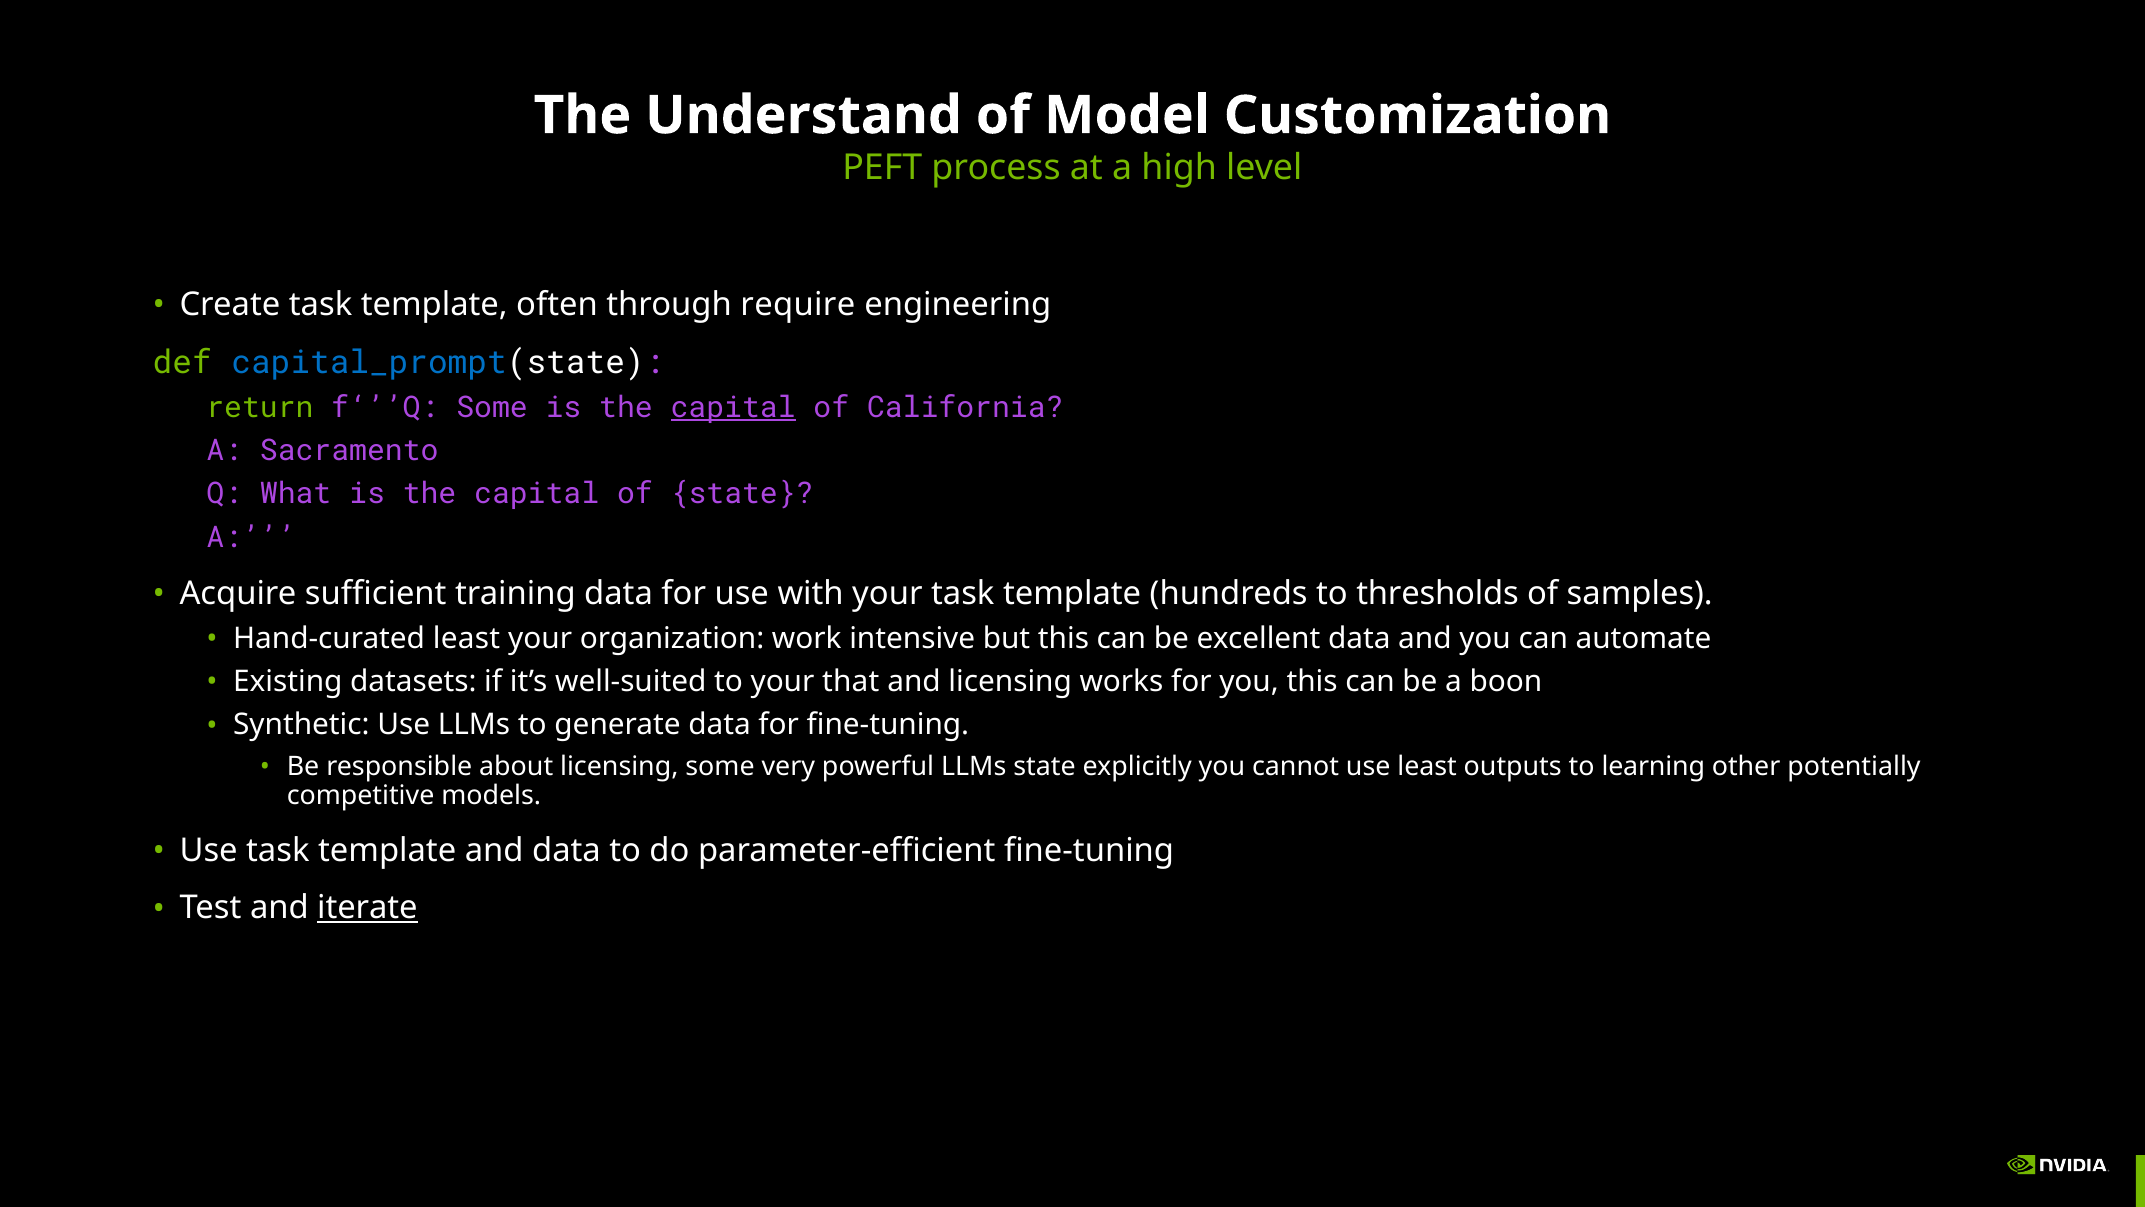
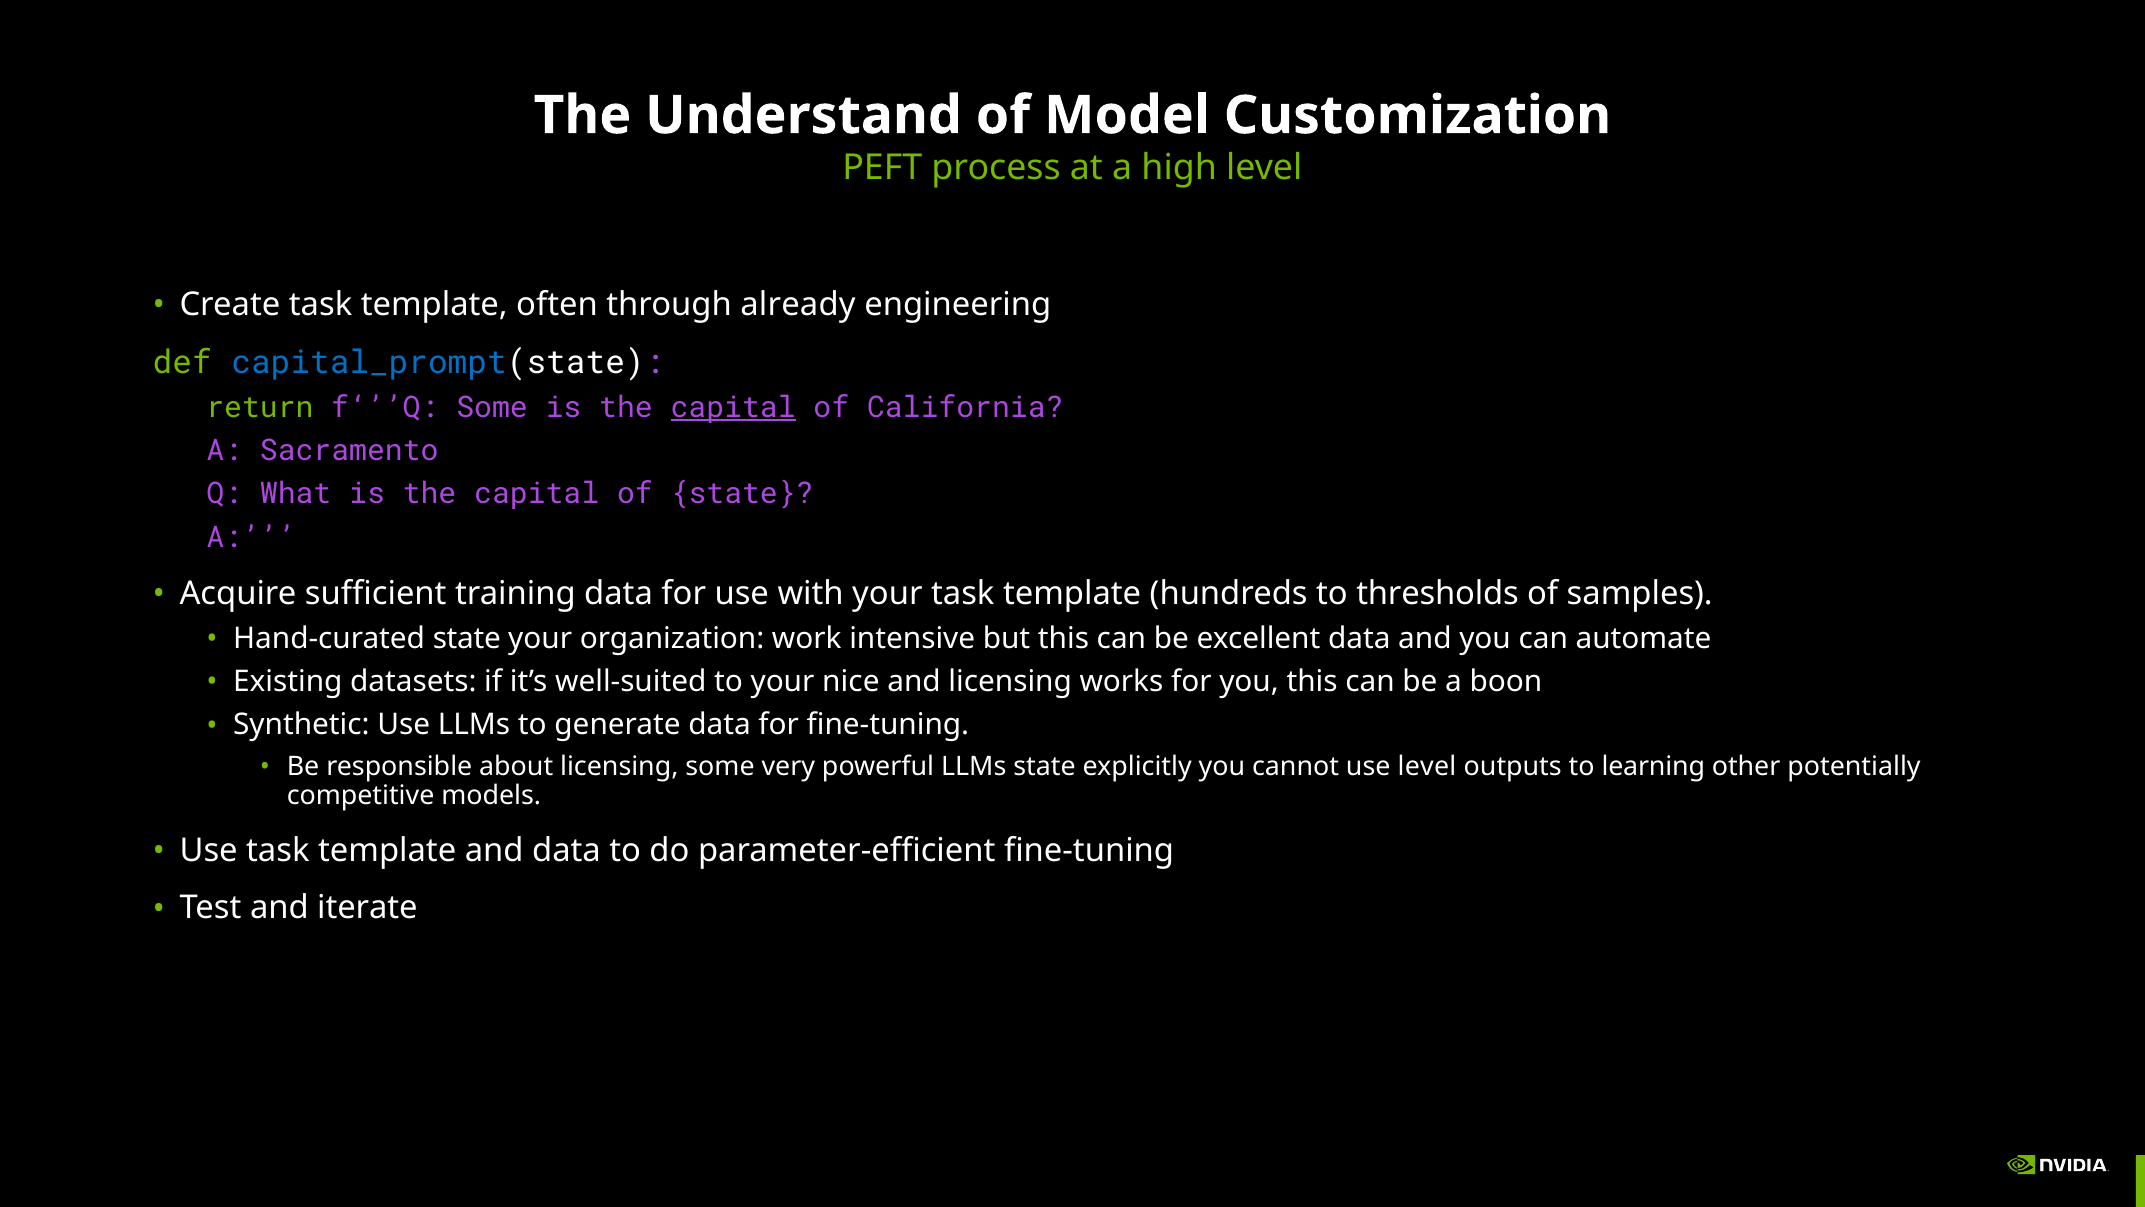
require: require -> already
Hand-curated least: least -> state
that: that -> nice
use least: least -> level
iterate underline: present -> none
